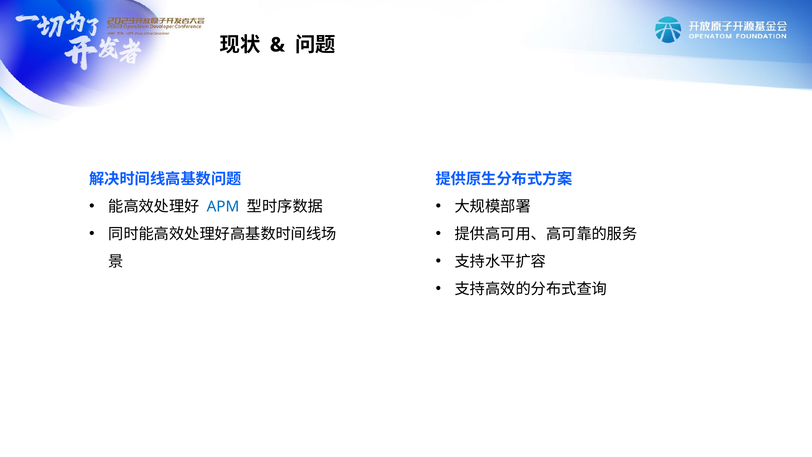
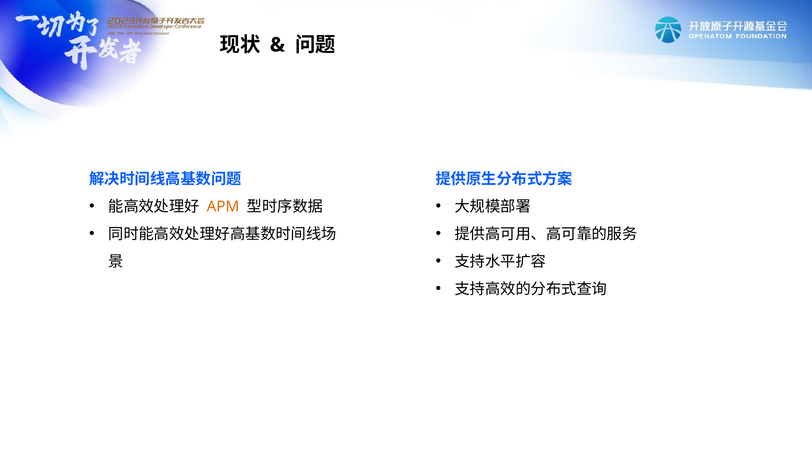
APM colour: blue -> orange
